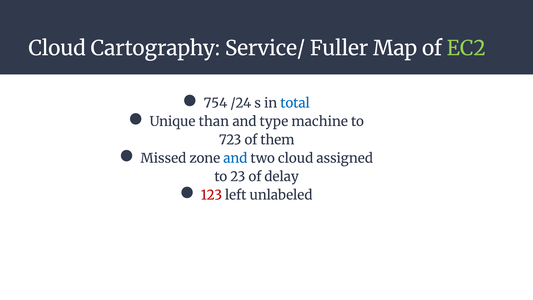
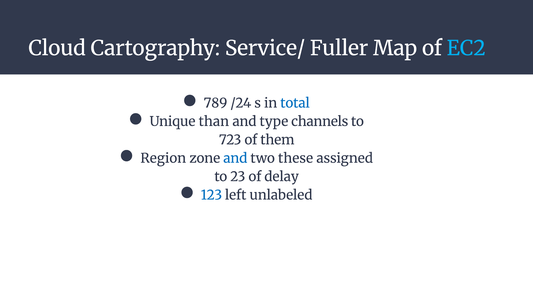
EC2 colour: light green -> light blue
754: 754 -> 789
machine: machine -> channels
Missed: Missed -> Region
two cloud: cloud -> these
123 colour: red -> blue
